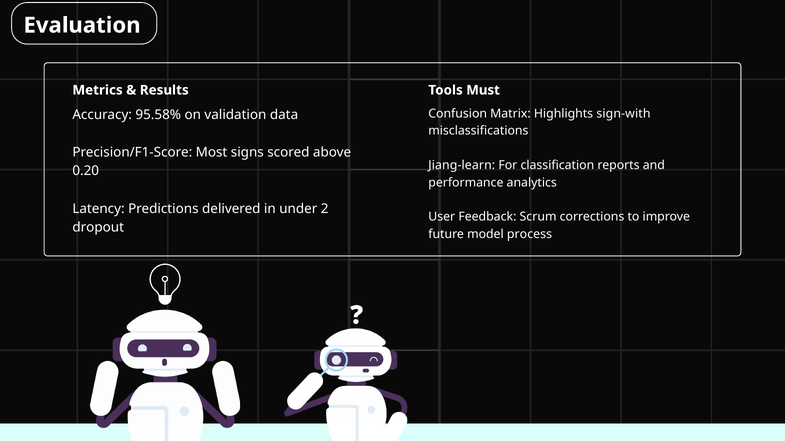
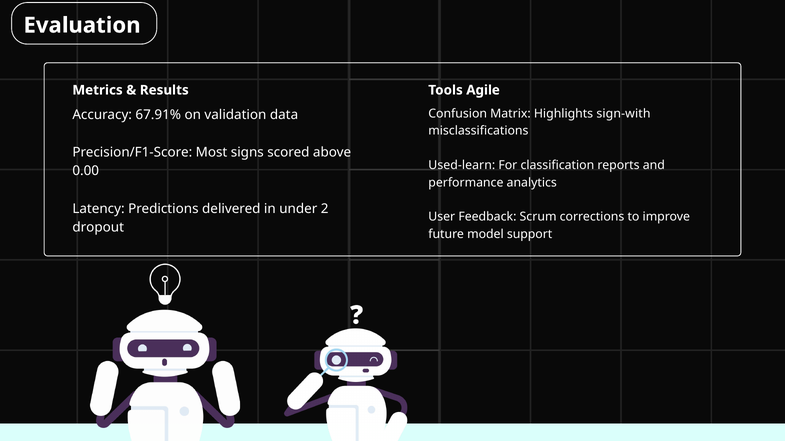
Must: Must -> Agile
95.58%: 95.58% -> 67.91%
Jiang-learn: Jiang-learn -> Used-learn
0.20: 0.20 -> 0.00
process: process -> support
